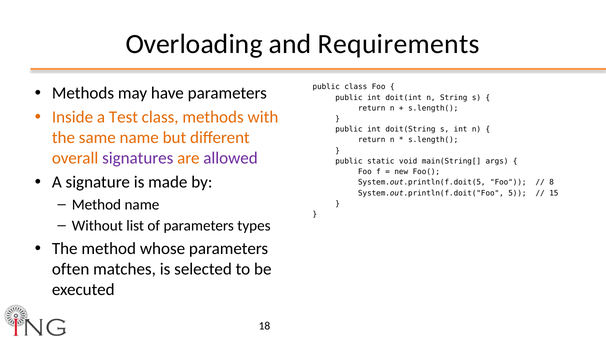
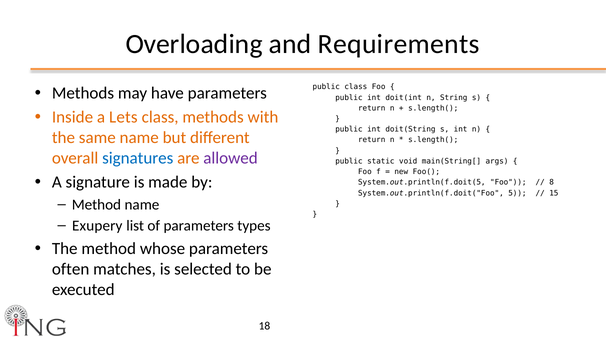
Test: Test -> Lets
signatures colour: purple -> blue
Without: Without -> Exupery
